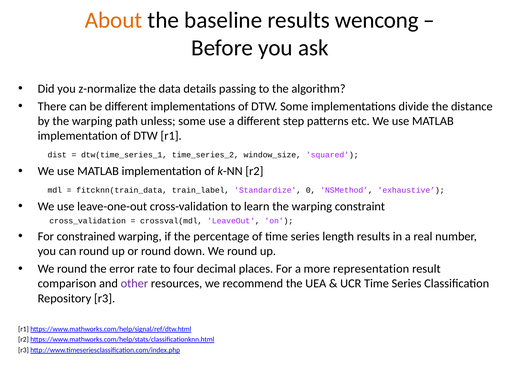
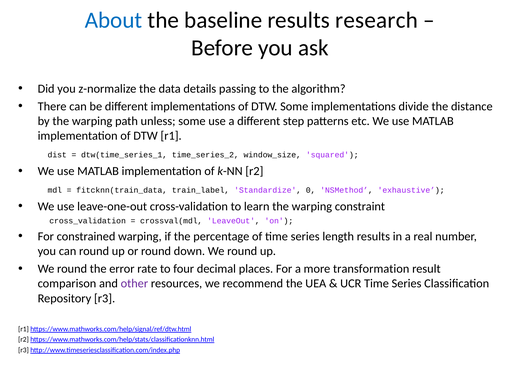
About colour: orange -> blue
wencong: wencong -> research
representation: representation -> transformation
